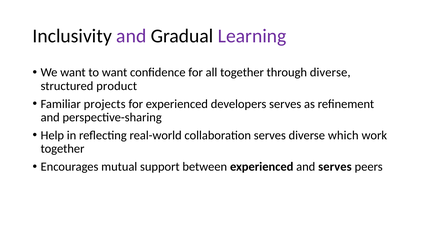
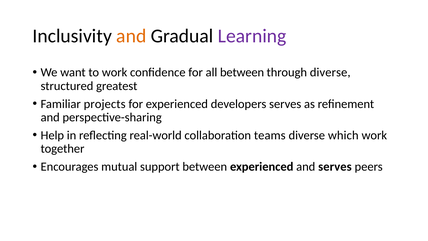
and at (131, 36) colour: purple -> orange
to want: want -> work
all together: together -> between
product: product -> greatest
collaboration serves: serves -> teams
